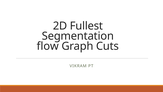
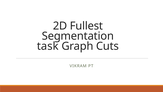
flow: flow -> task
